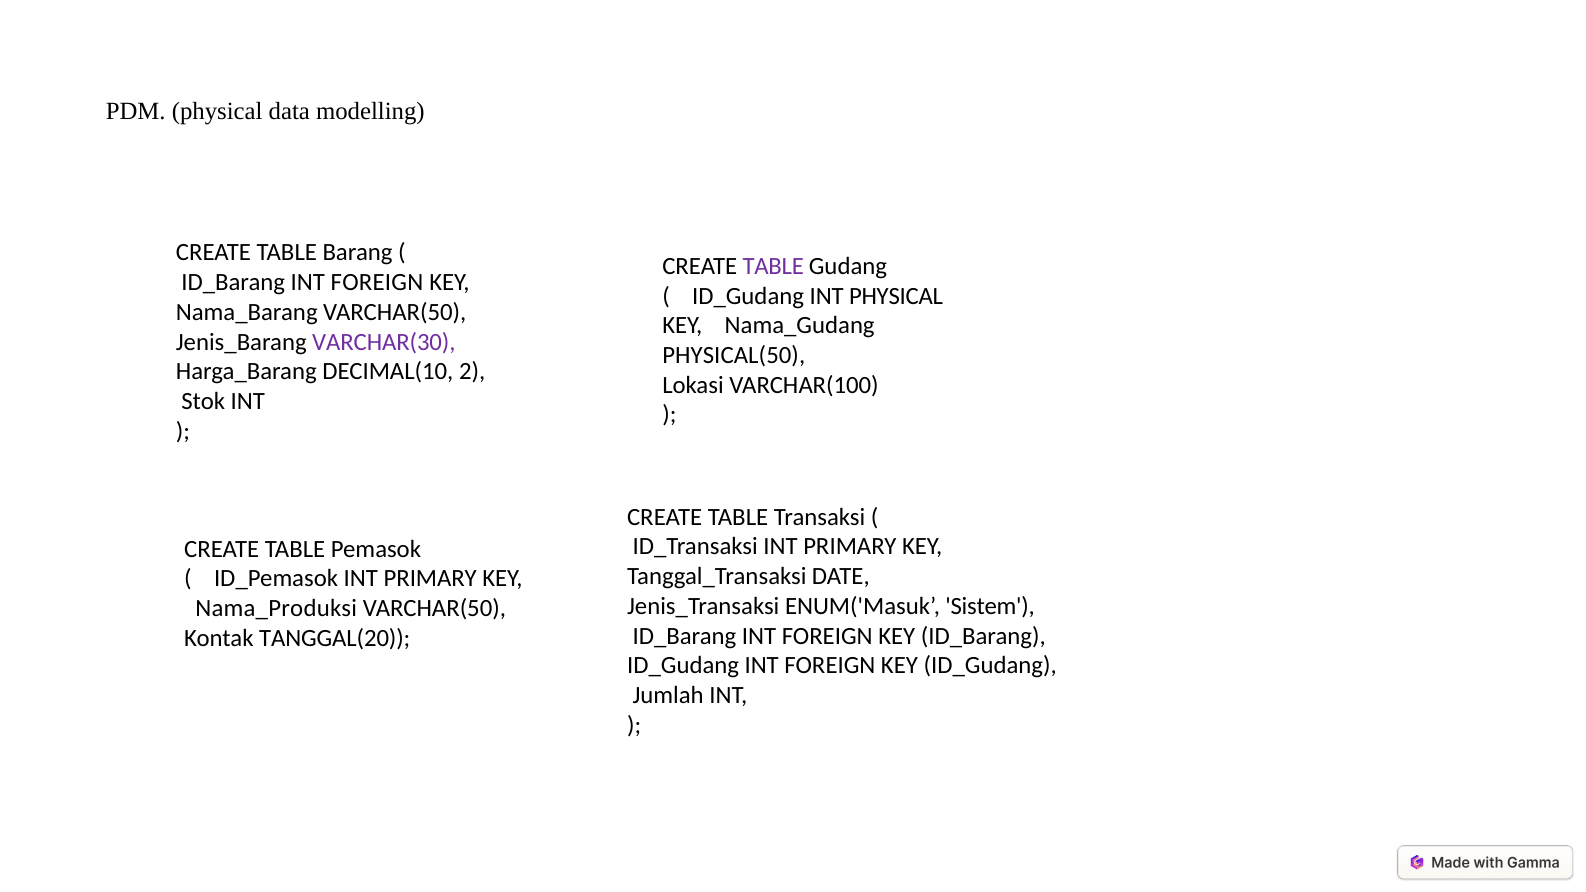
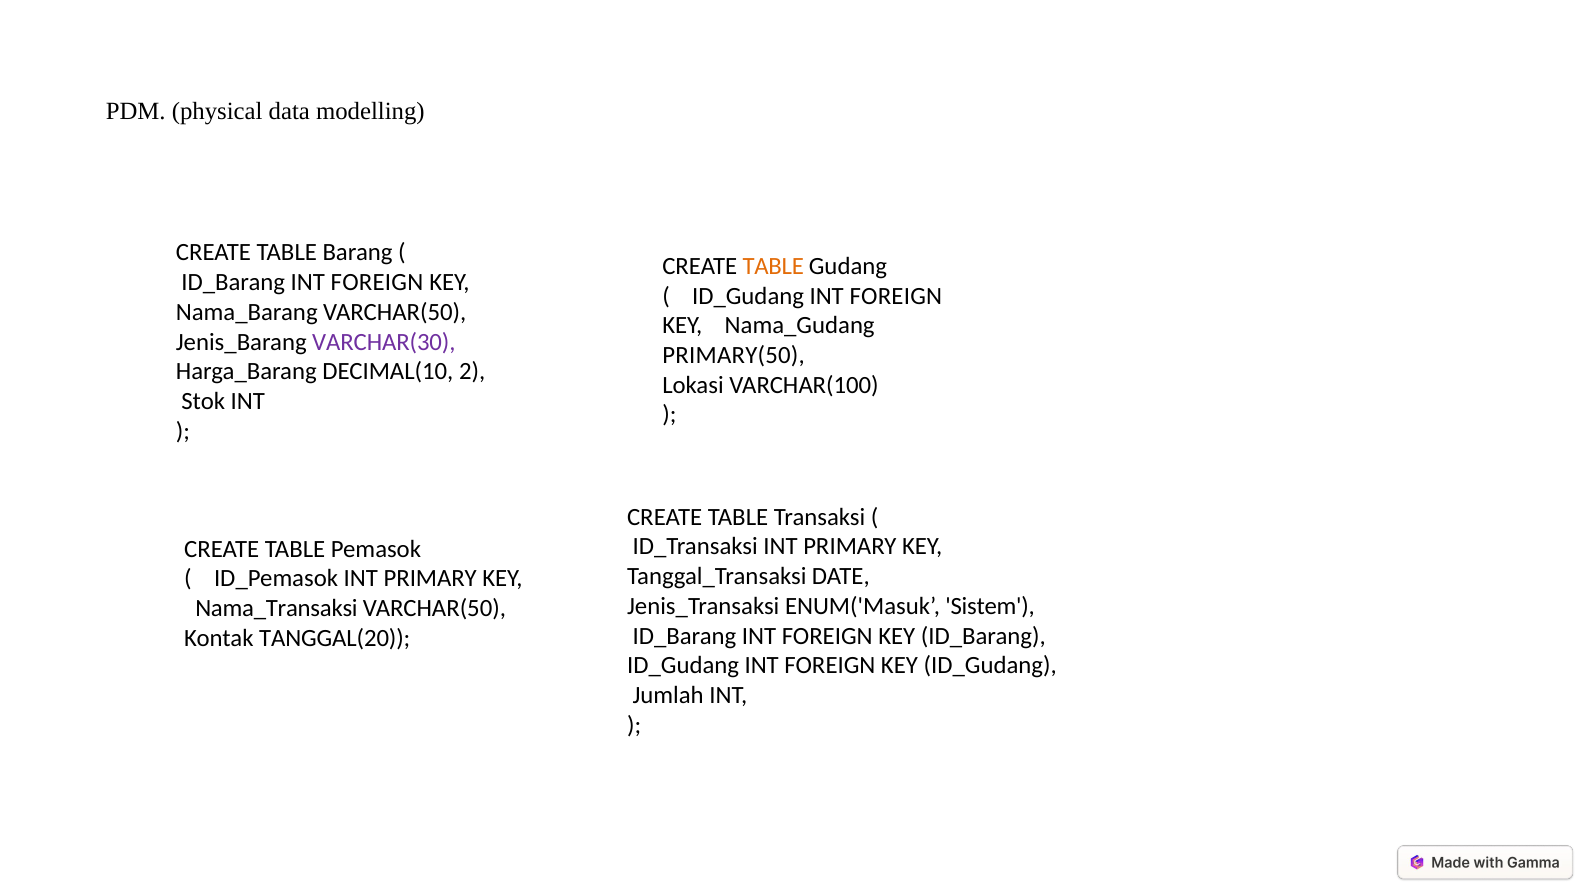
TABLE at (773, 266) colour: purple -> orange
PHYSICAL at (896, 296): PHYSICAL -> FOREIGN
PHYSICAL(50: PHYSICAL(50 -> PRIMARY(50
Nama_Produksi: Nama_Produksi -> Nama_Transaksi
